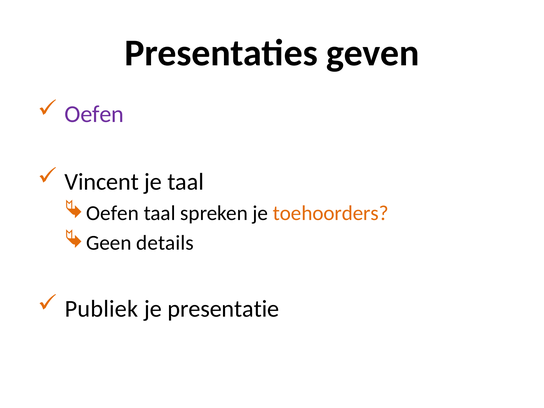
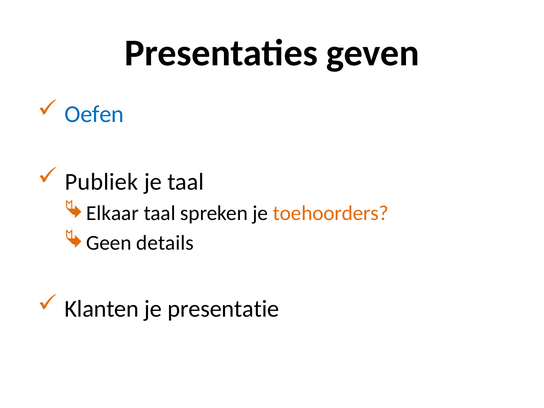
Oefen at (94, 114) colour: purple -> blue
Vincent: Vincent -> Publiek
Oefen at (113, 213): Oefen -> Elkaar
Publiek: Publiek -> Klanten
